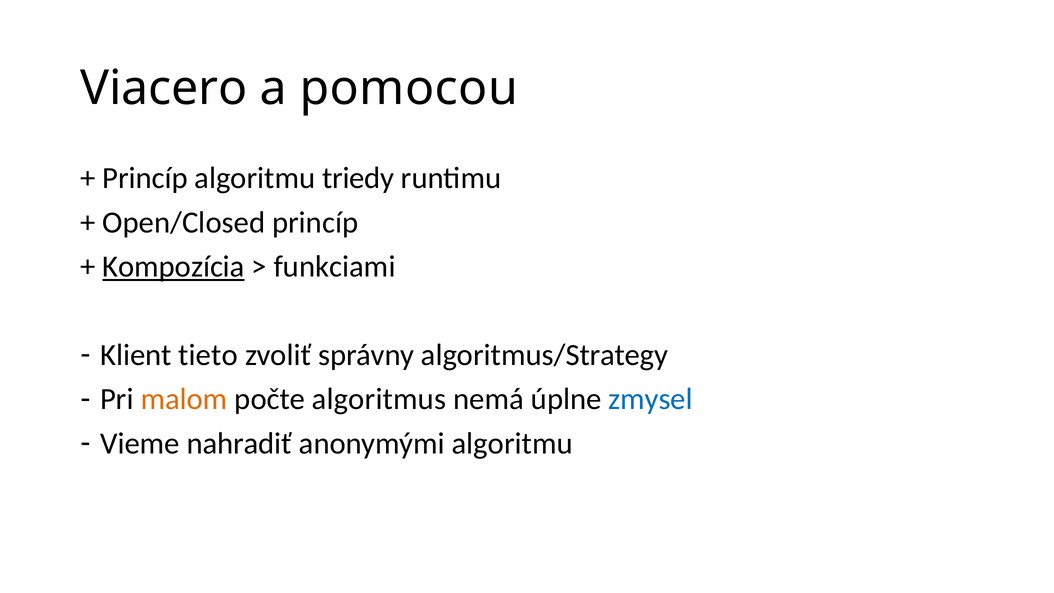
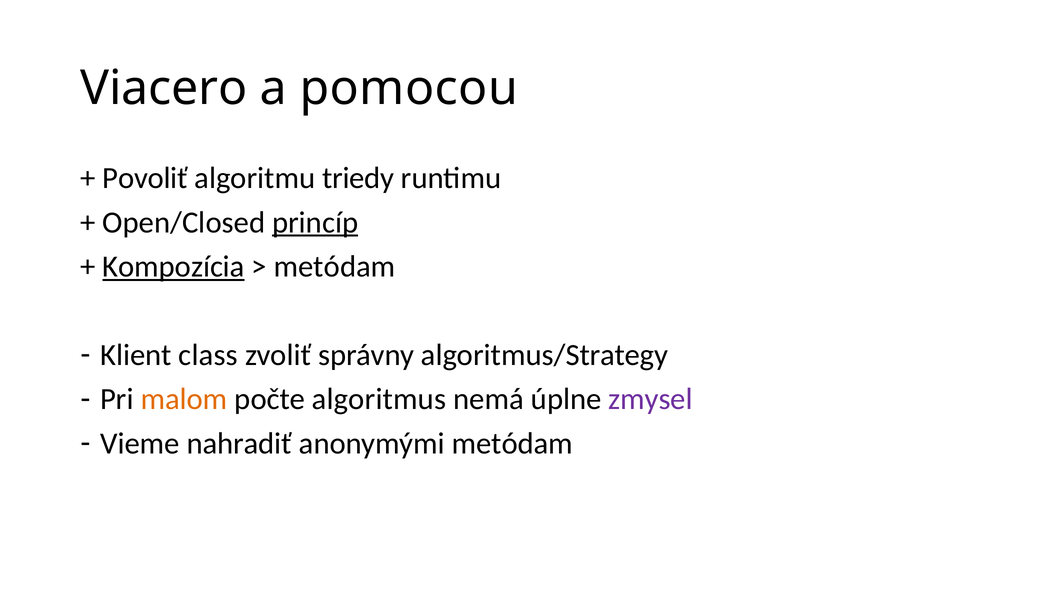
Princíp at (145, 178): Princíp -> Povoliť
princíp at (315, 222) underline: none -> present
funkciami at (335, 267): funkciami -> metódam
tieto: tieto -> class
zmysel colour: blue -> purple
anonymými algoritmu: algoritmu -> metódam
